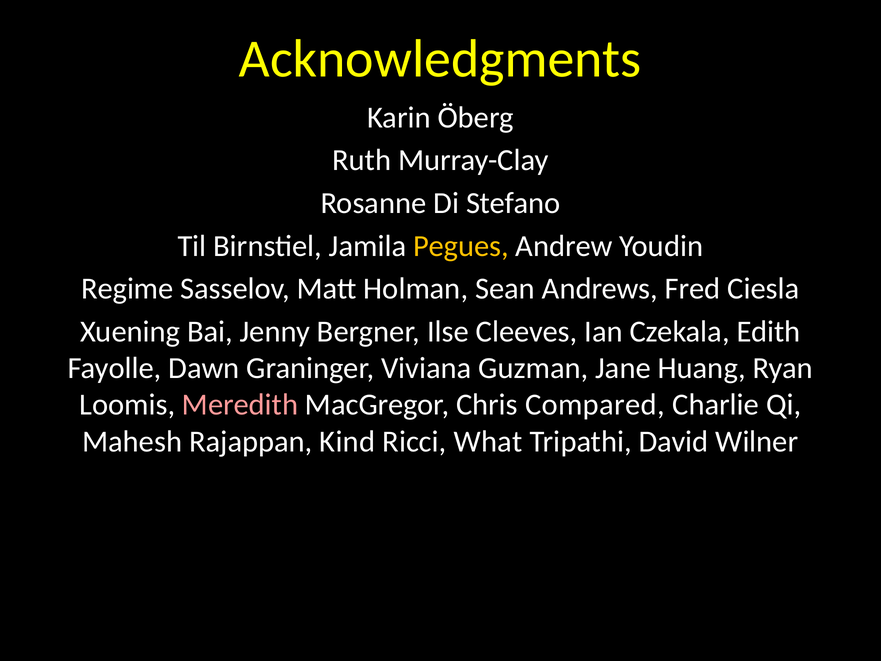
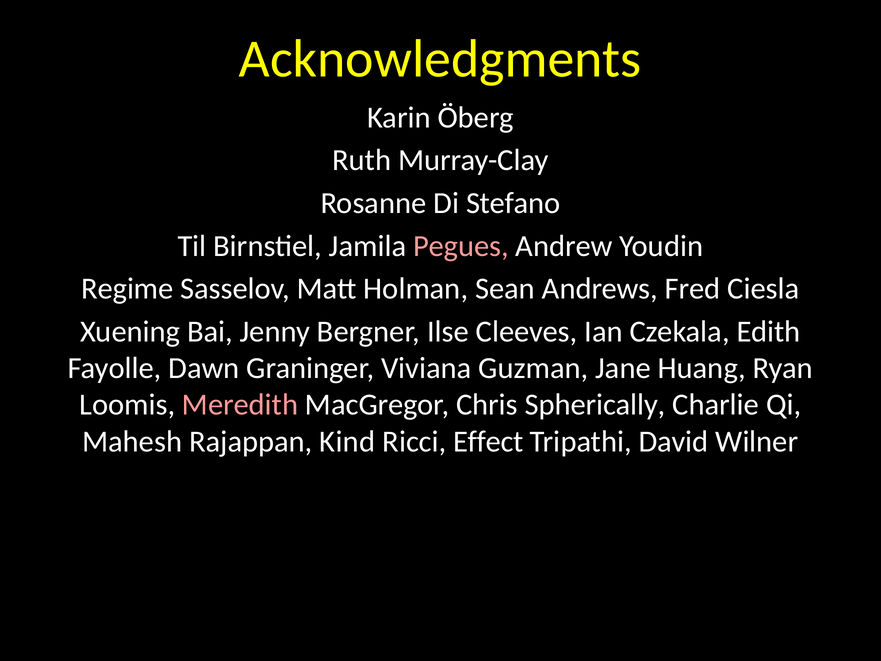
Pegues colour: yellow -> pink
Compared: Compared -> Spherically
What: What -> Effect
